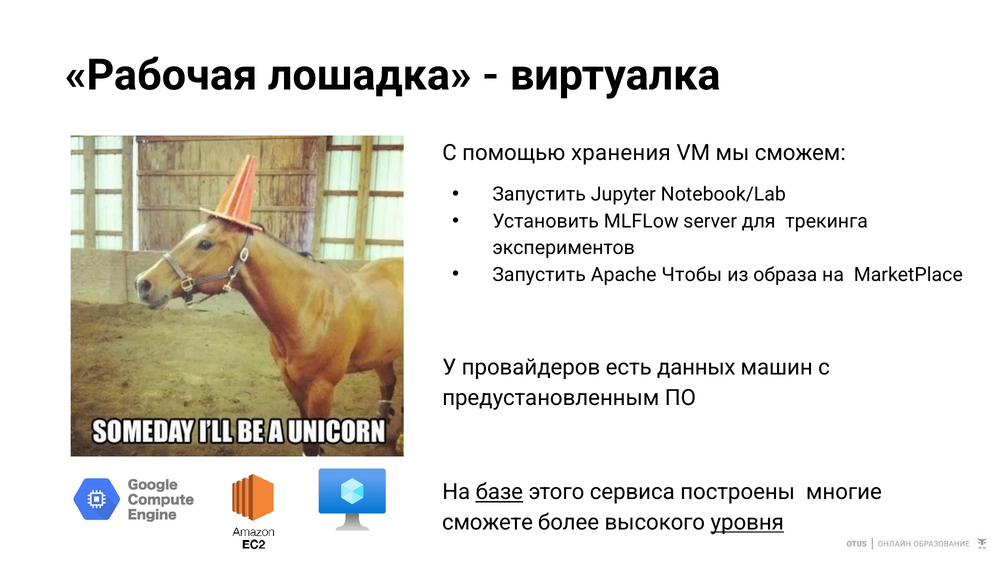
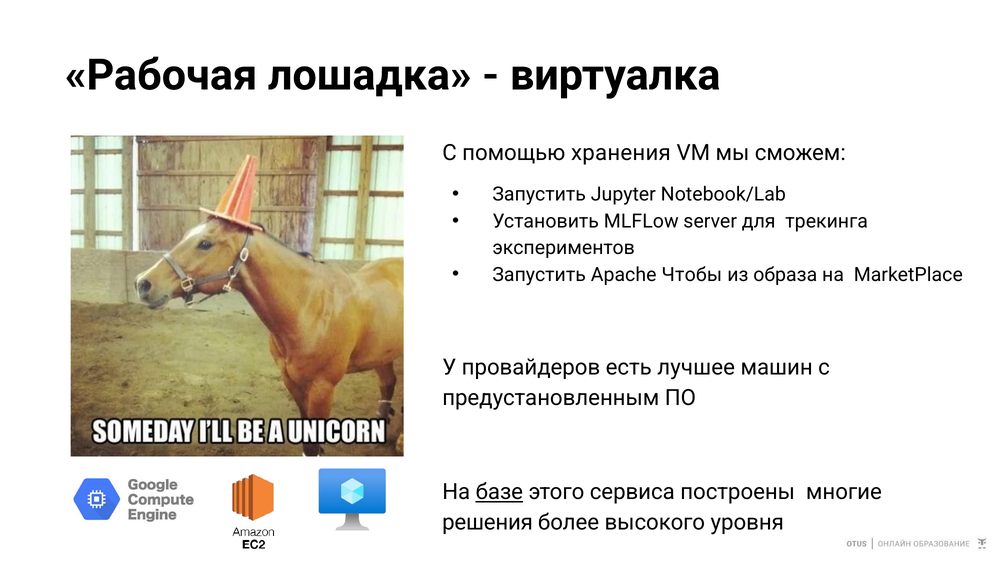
данных: данных -> лучшее
сможете: сможете -> решения
уровня underline: present -> none
